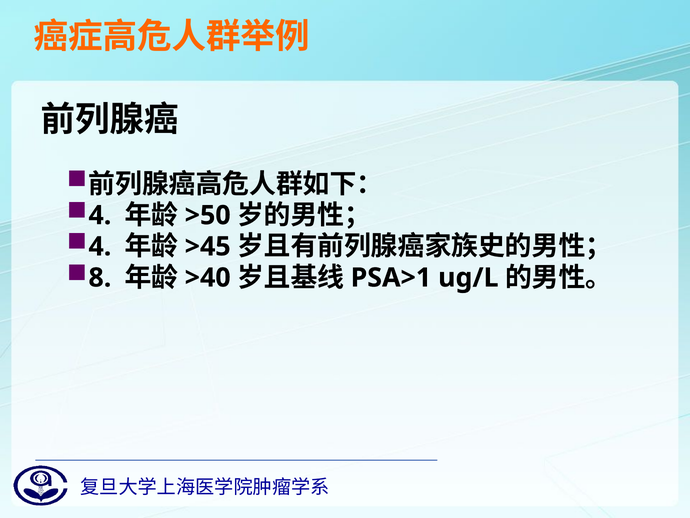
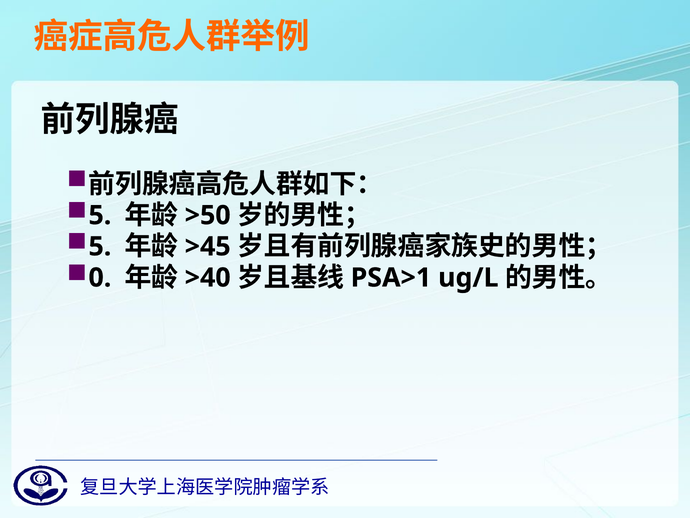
4 at (100, 215): 4 -> 5
4 at (100, 246): 4 -> 5
8: 8 -> 0
